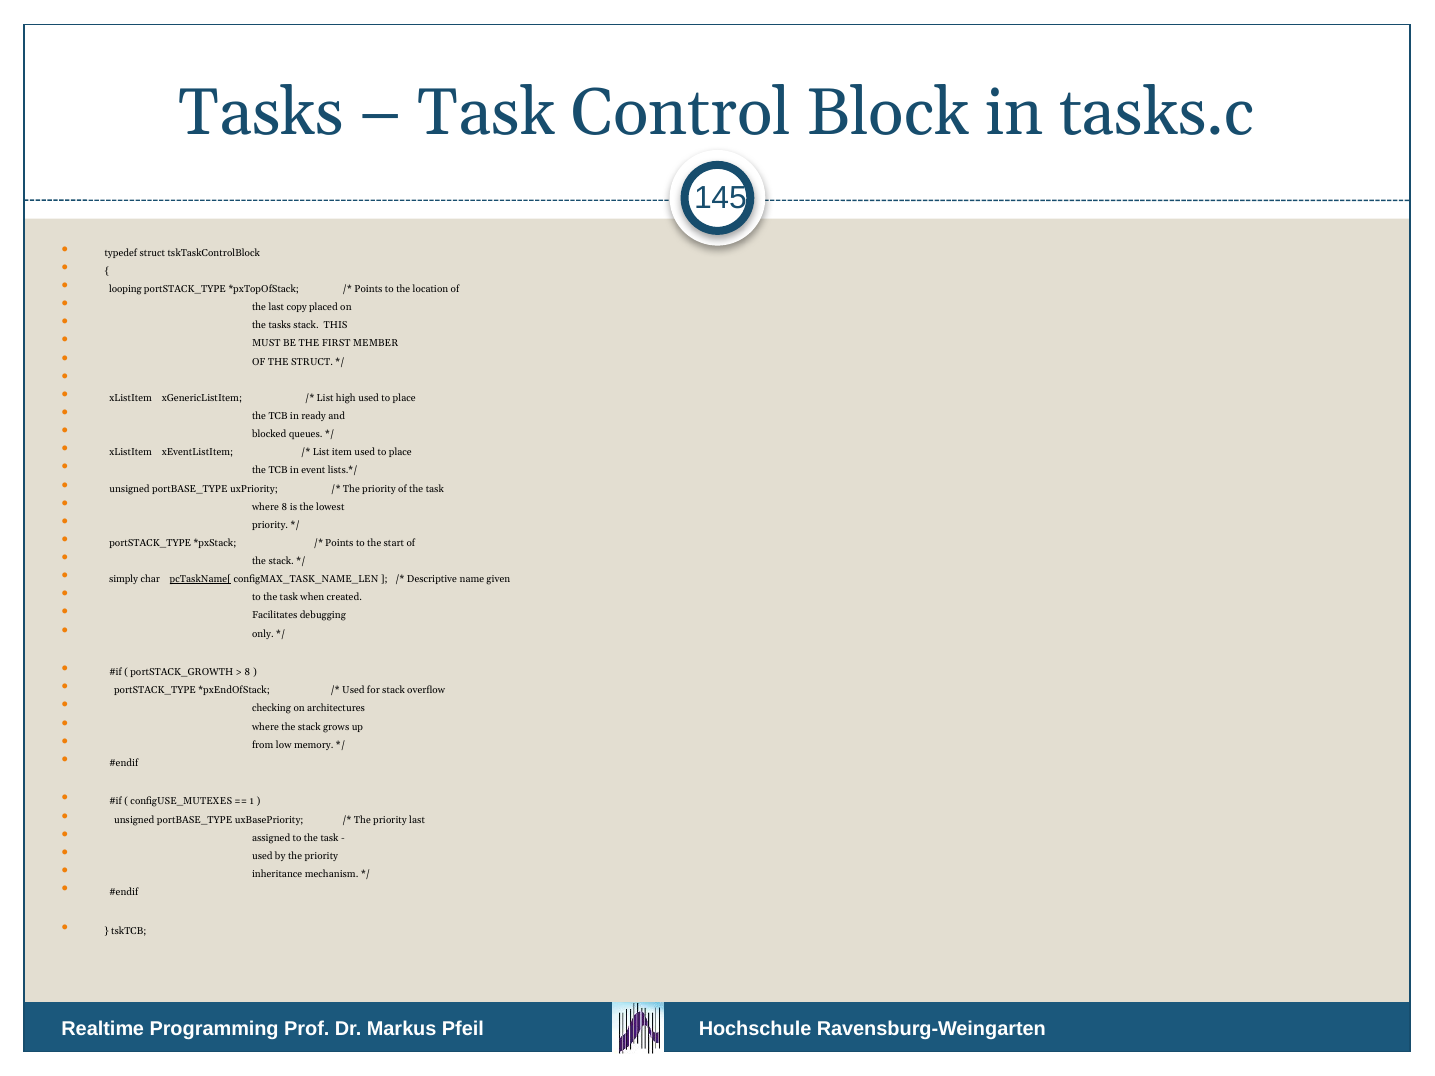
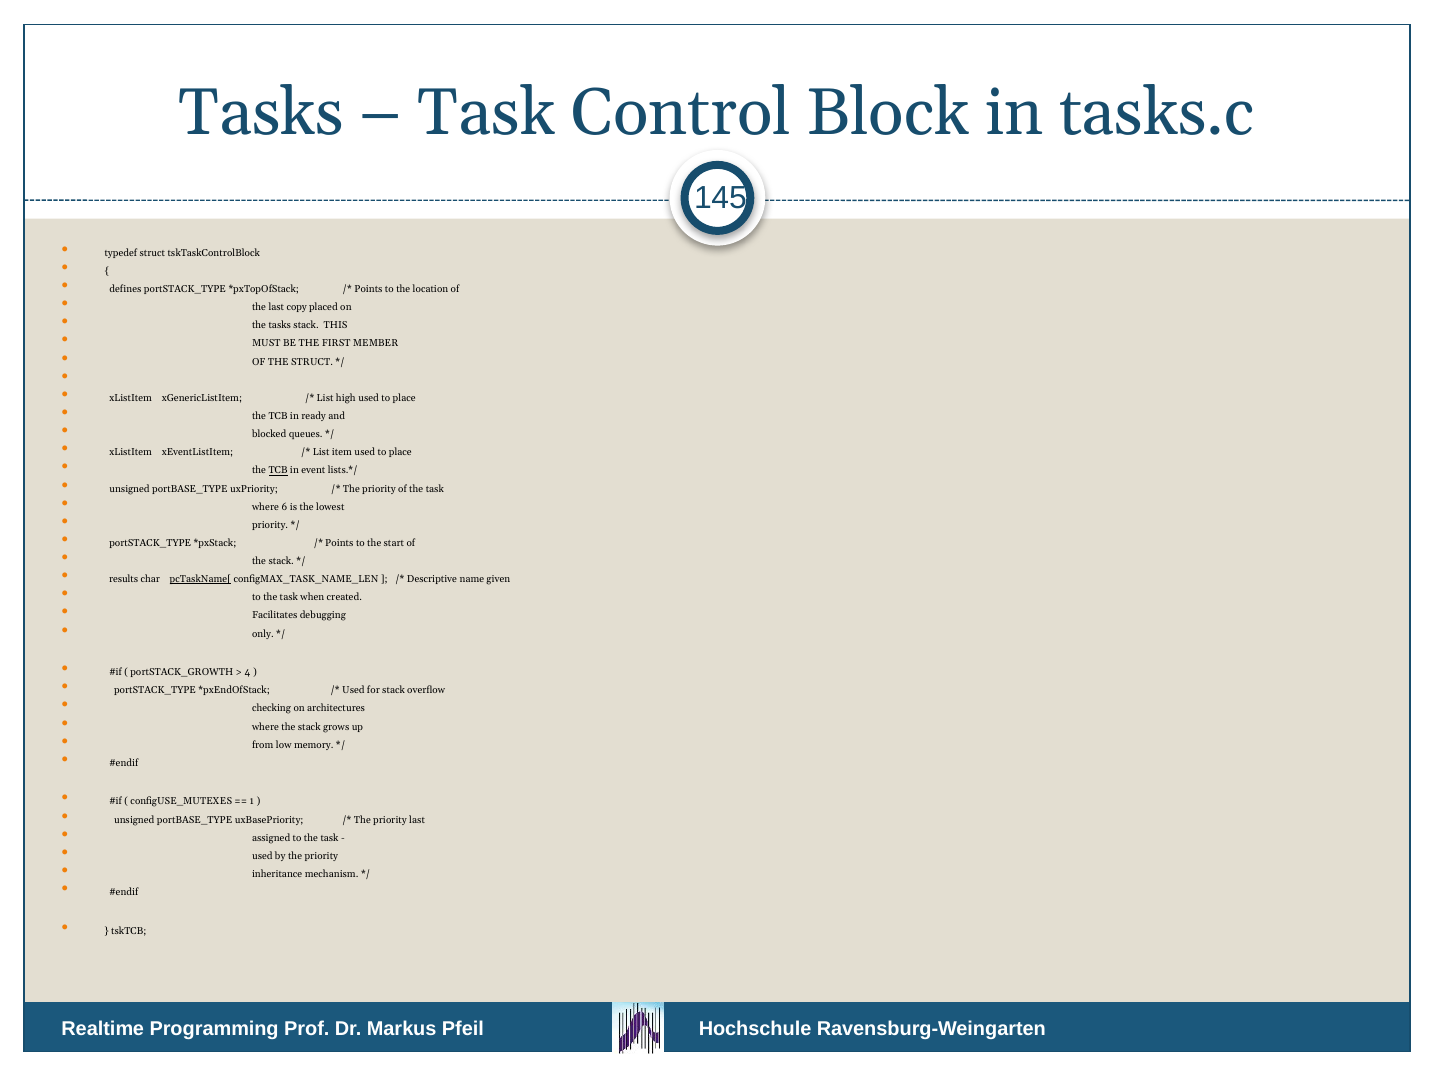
looping: looping -> defines
TCB at (278, 471) underline: none -> present
where 8: 8 -> 6
simply: simply -> results
8 at (247, 673): 8 -> 4
